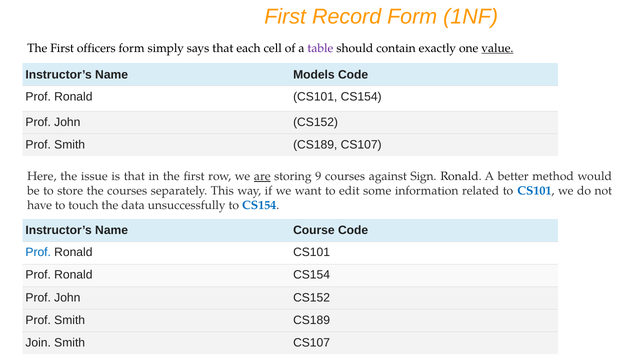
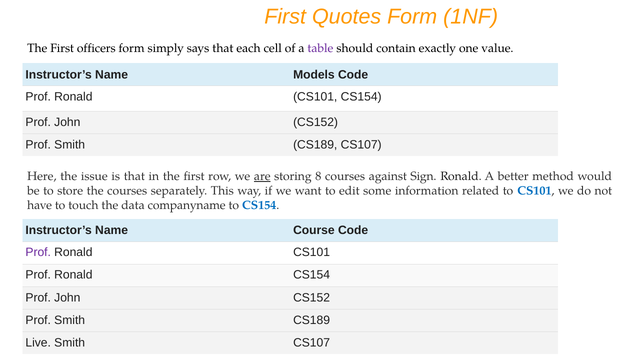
Record: Record -> Quotes
value underline: present -> none
9: 9 -> 8
unsuccessfully: unsuccessfully -> companyname
Prof at (38, 253) colour: blue -> purple
Join: Join -> Live
